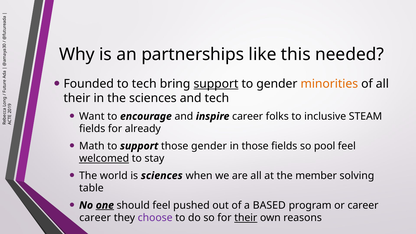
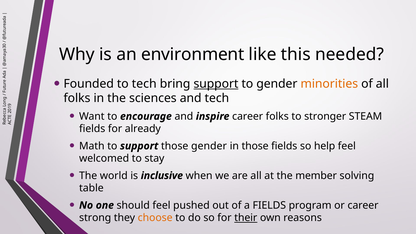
partnerships: partnerships -> environment
their at (77, 98): their -> folks
inclusive: inclusive -> stronger
pool: pool -> help
welcomed underline: present -> none
is sciences: sciences -> inclusive
one underline: present -> none
a BASED: BASED -> FIELDS
career at (95, 218): career -> strong
choose colour: purple -> orange
